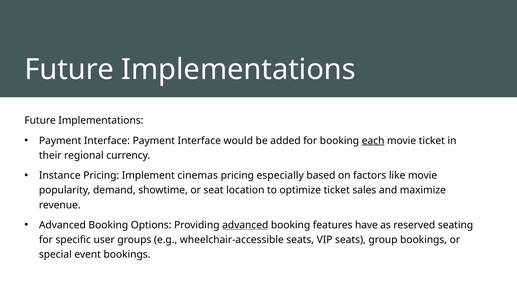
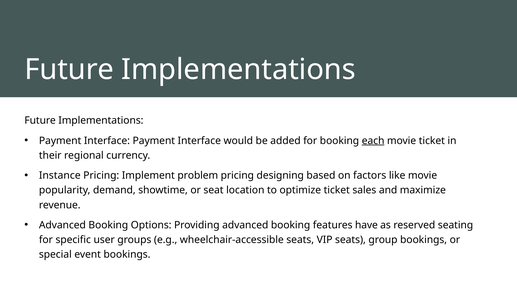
cinemas: cinemas -> problem
especially: especially -> designing
advanced at (245, 225) underline: present -> none
